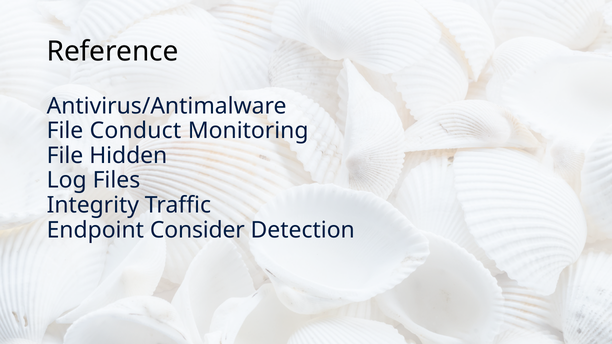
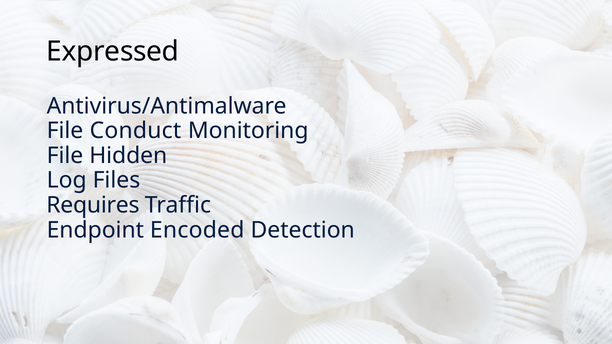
Reference: Reference -> Expressed
Integrity: Integrity -> Requires
Consider: Consider -> Encoded
